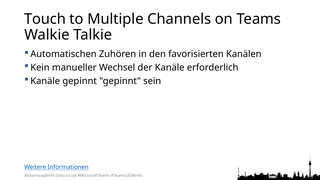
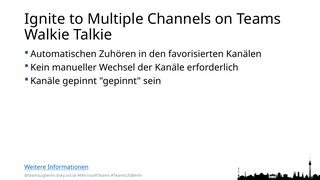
Touch: Touch -> Ignite
